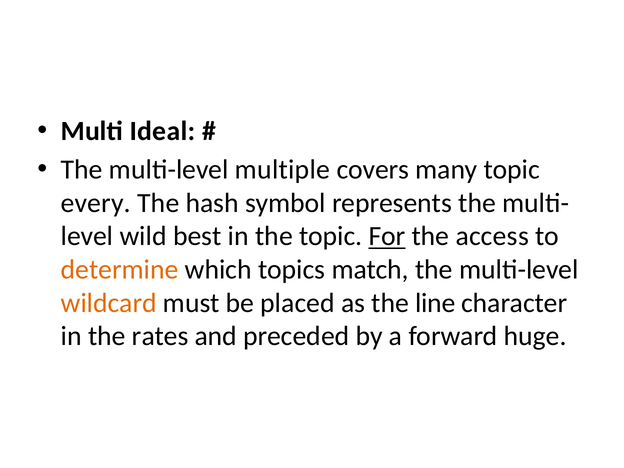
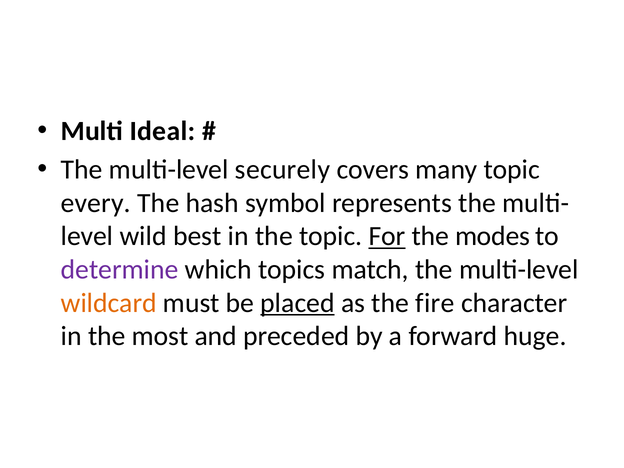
multiple: multiple -> securely
access: access -> modes
determine colour: orange -> purple
placed underline: none -> present
line: line -> fire
rates: rates -> most
